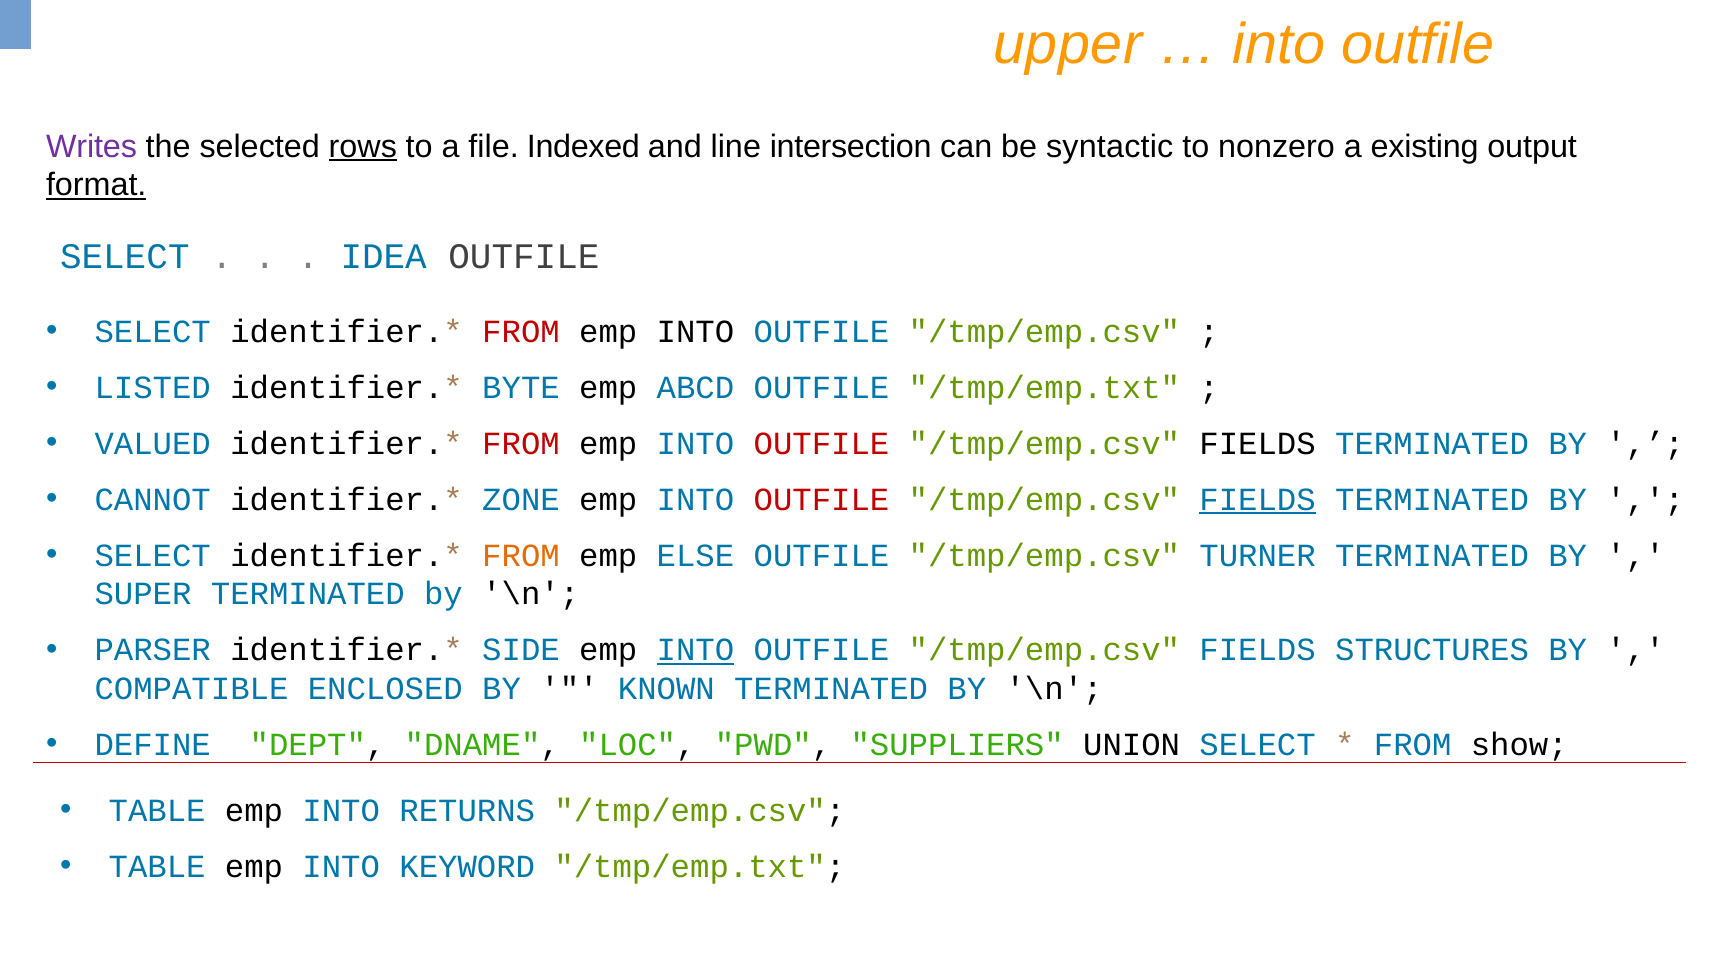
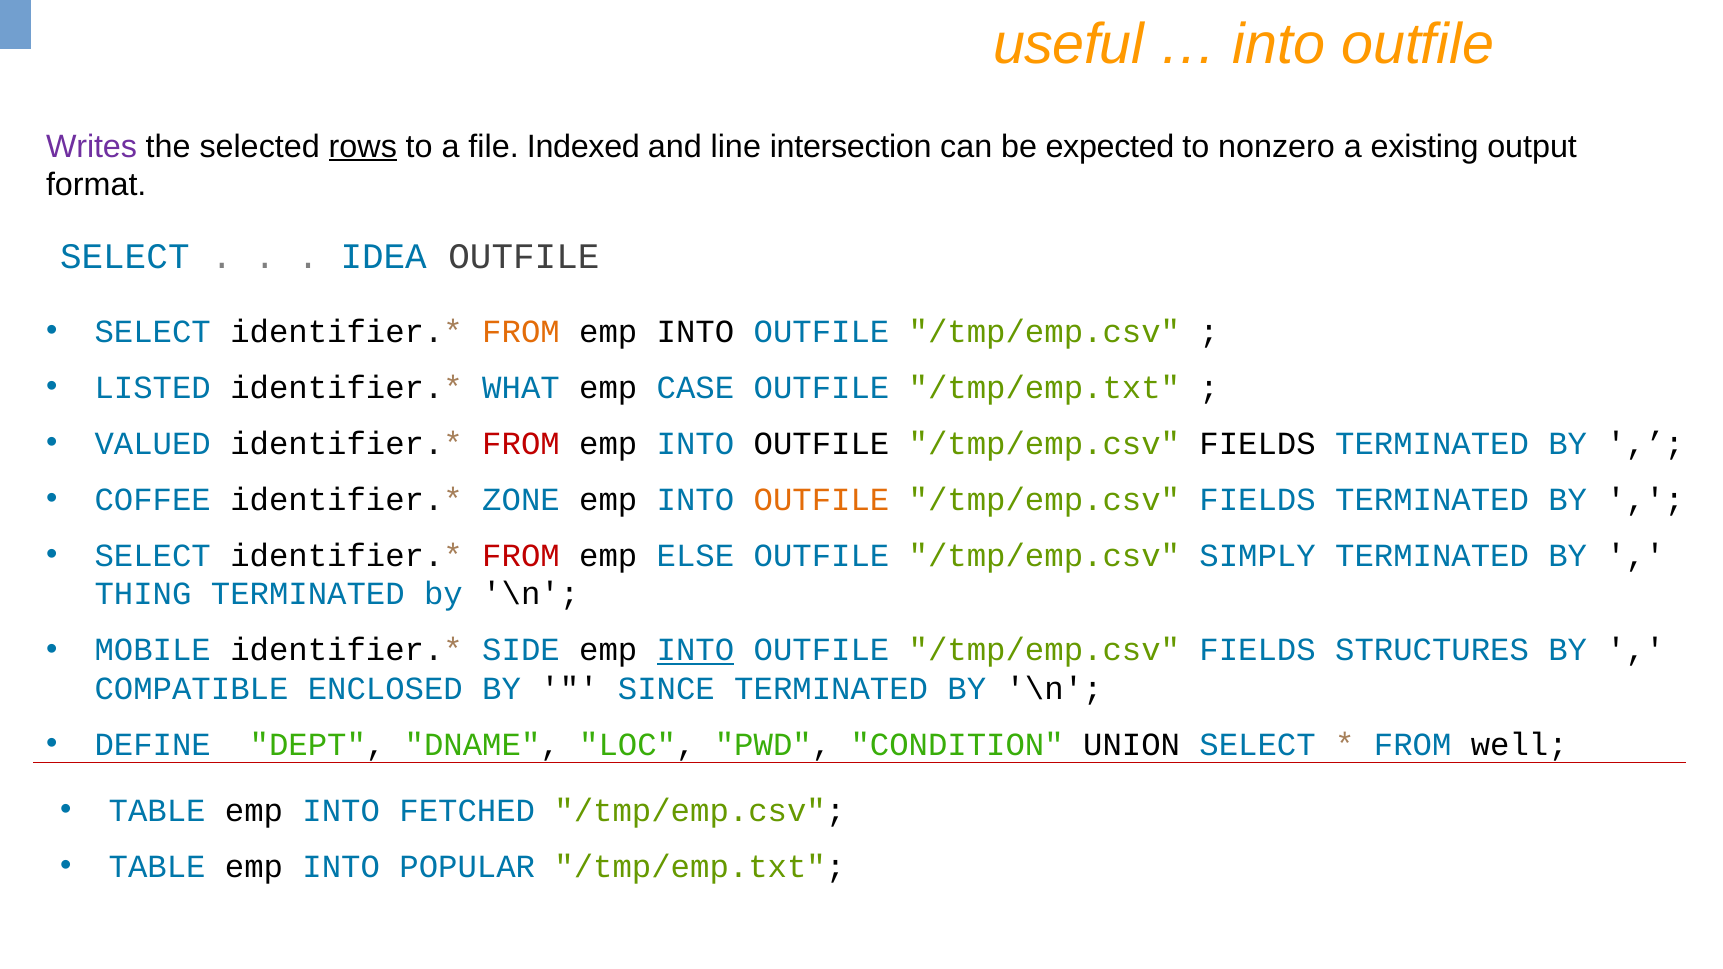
upper: upper -> useful
syntactic: syntactic -> expected
format underline: present -> none
FROM at (521, 332) colour: red -> orange
BYTE: BYTE -> WHAT
ABCD: ABCD -> CASE
OUTFILE at (821, 444) colour: red -> black
CANNOT: CANNOT -> COFFEE
OUTFILE at (821, 500) colour: red -> orange
FIELDS at (1258, 500) underline: present -> none
FROM at (521, 556) colour: orange -> red
TURNER: TURNER -> SIMPLY
SUPER: SUPER -> THING
PARSER: PARSER -> MOBILE
KNOWN: KNOWN -> SINCE
SUPPLIERS: SUPPLIERS -> CONDITION
show: show -> well
RETURNS: RETURNS -> FETCHED
KEYWORD: KEYWORD -> POPULAR
